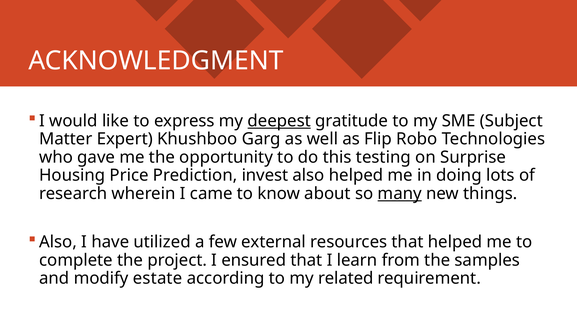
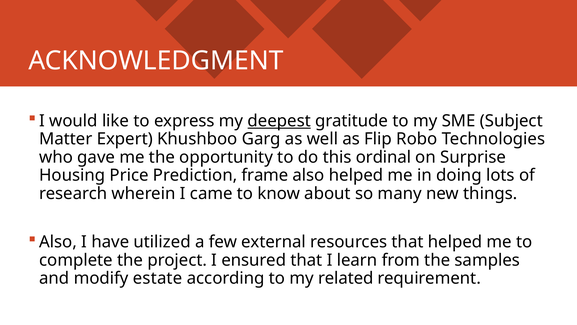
testing: testing -> ordinal
invest: invest -> frame
many underline: present -> none
